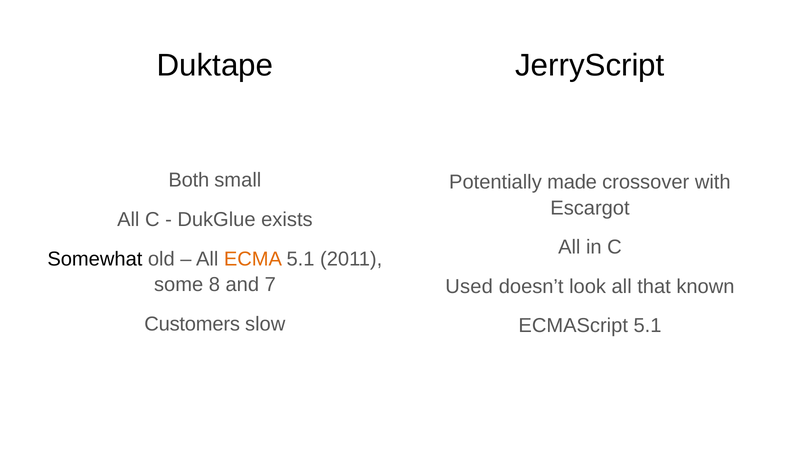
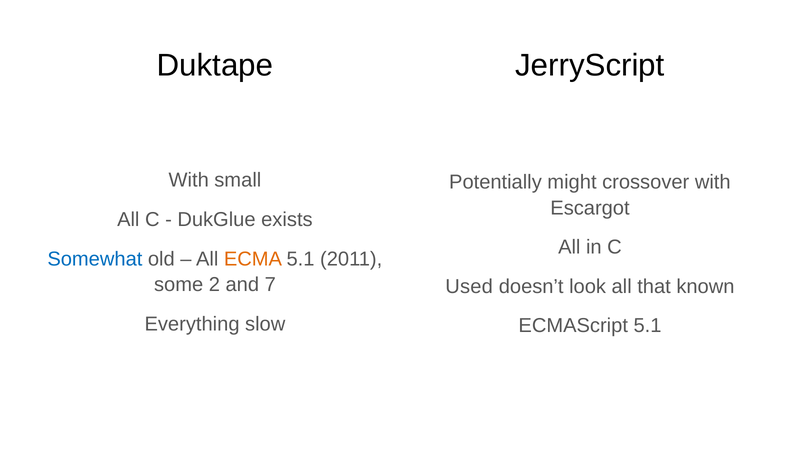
Both at (189, 180): Both -> With
made: made -> might
Somewhat colour: black -> blue
8: 8 -> 2
Customers: Customers -> Everything
